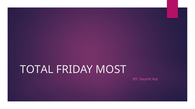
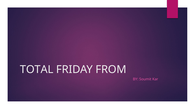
MOST: MOST -> FROM
